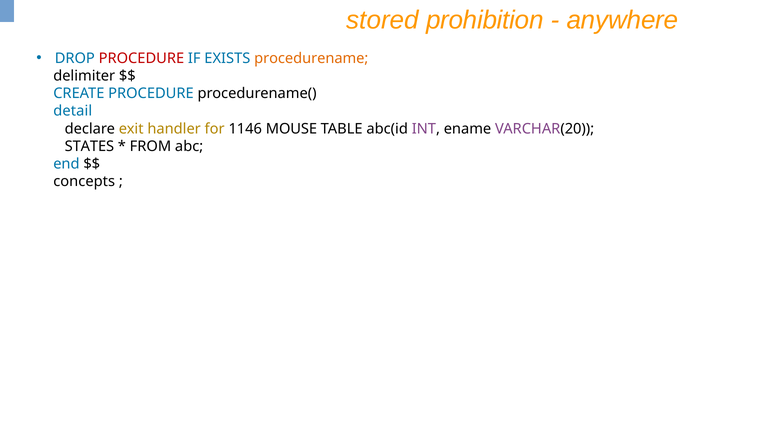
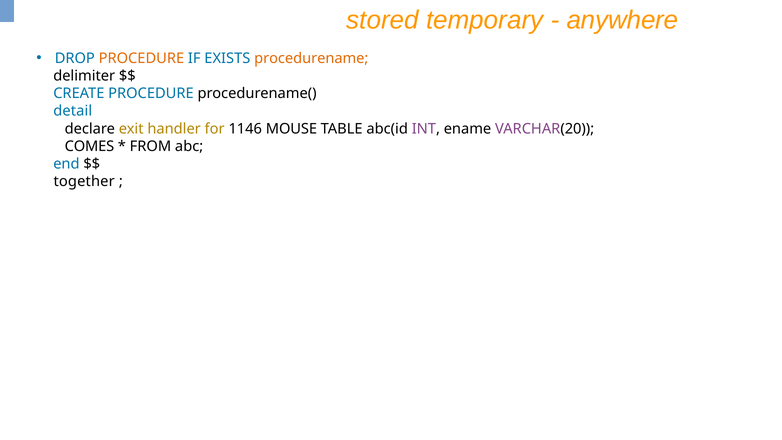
prohibition: prohibition -> temporary
PROCEDURE at (141, 58) colour: red -> orange
STATES: STATES -> COMES
concepts: concepts -> together
